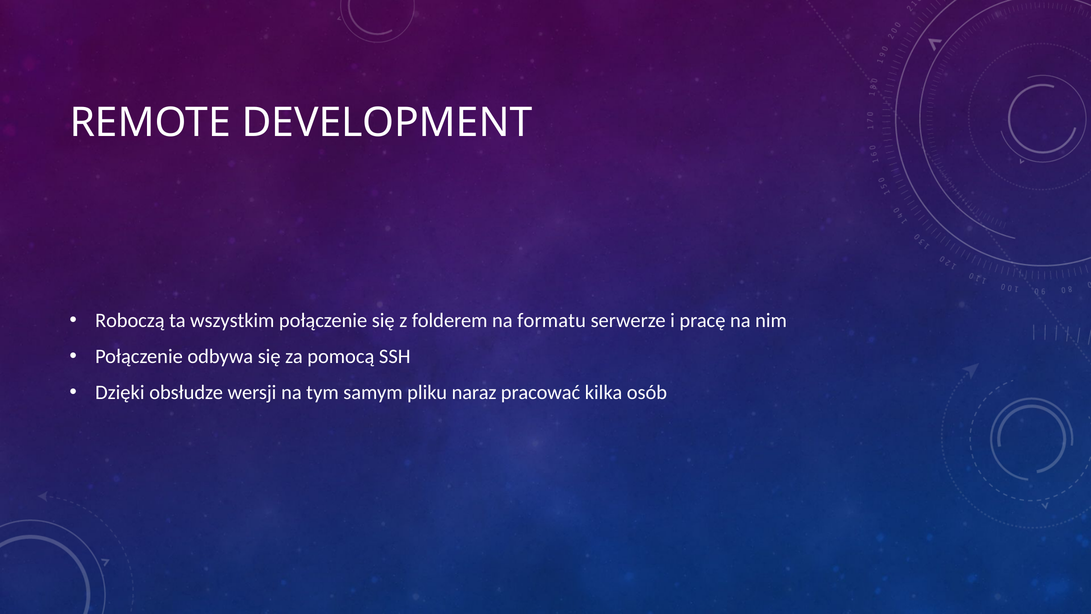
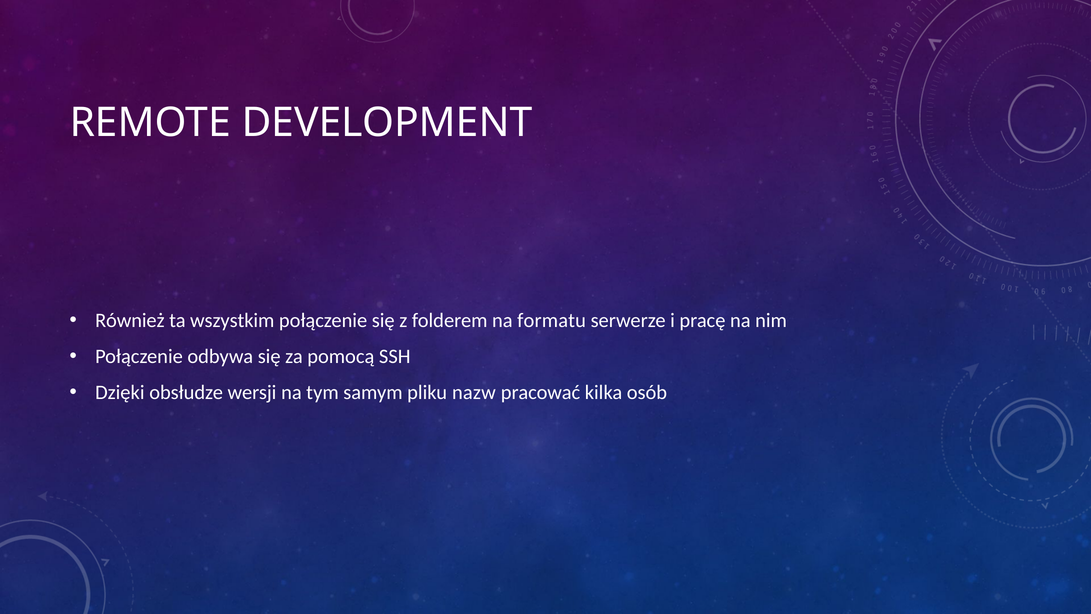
Roboczą: Roboczą -> Również
naraz: naraz -> nazw
